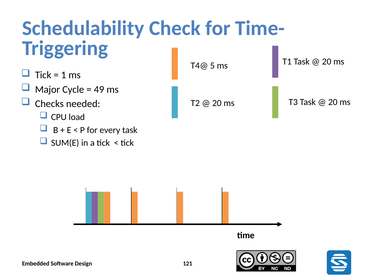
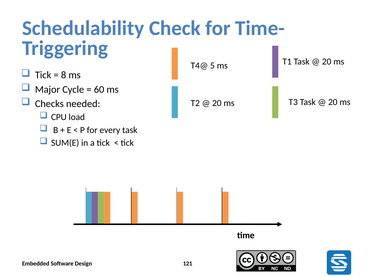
1: 1 -> 8
49: 49 -> 60
